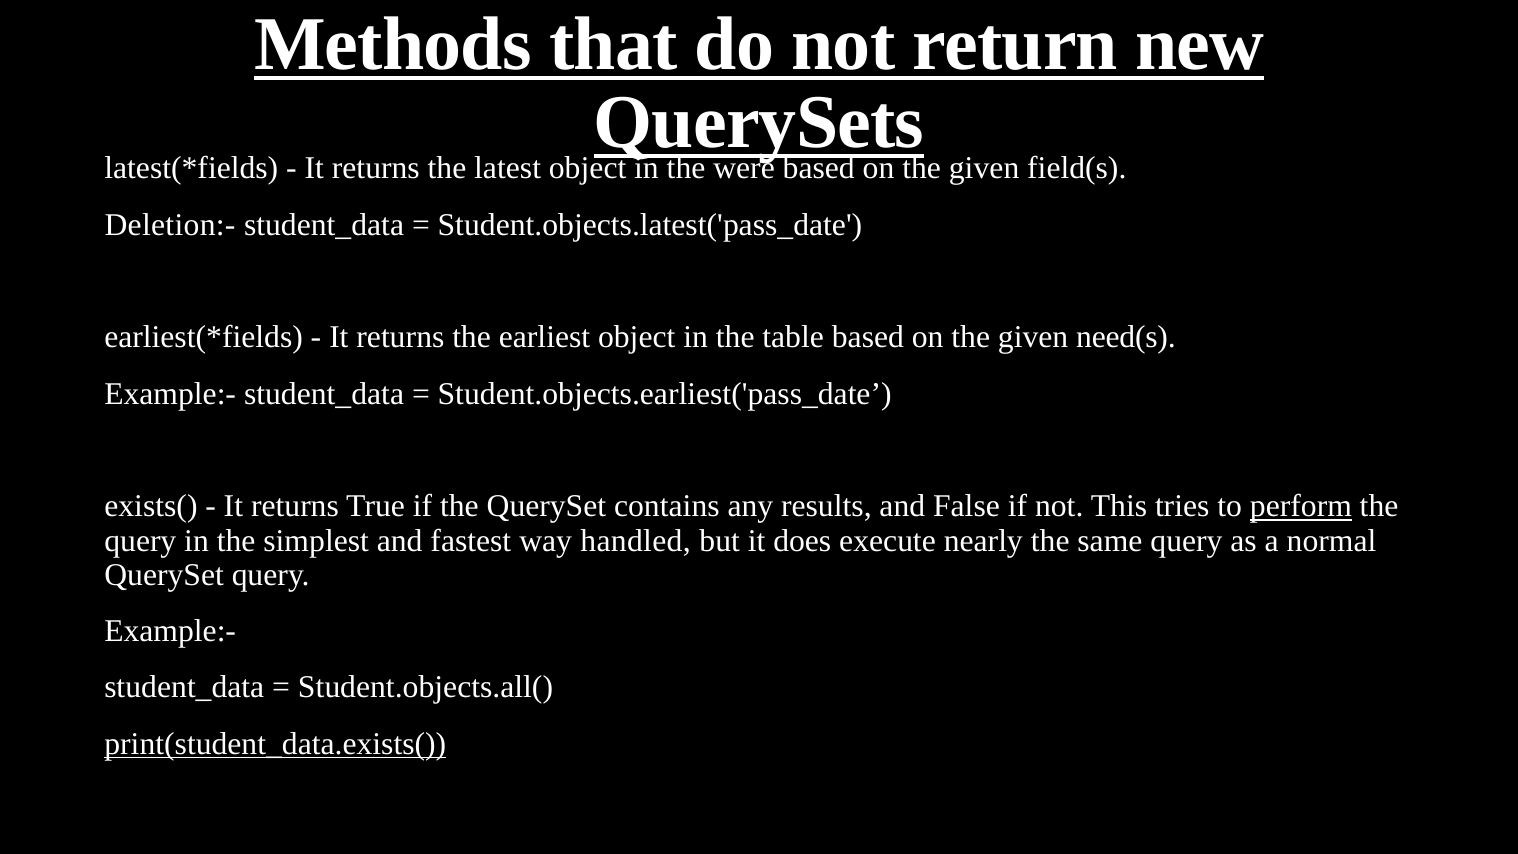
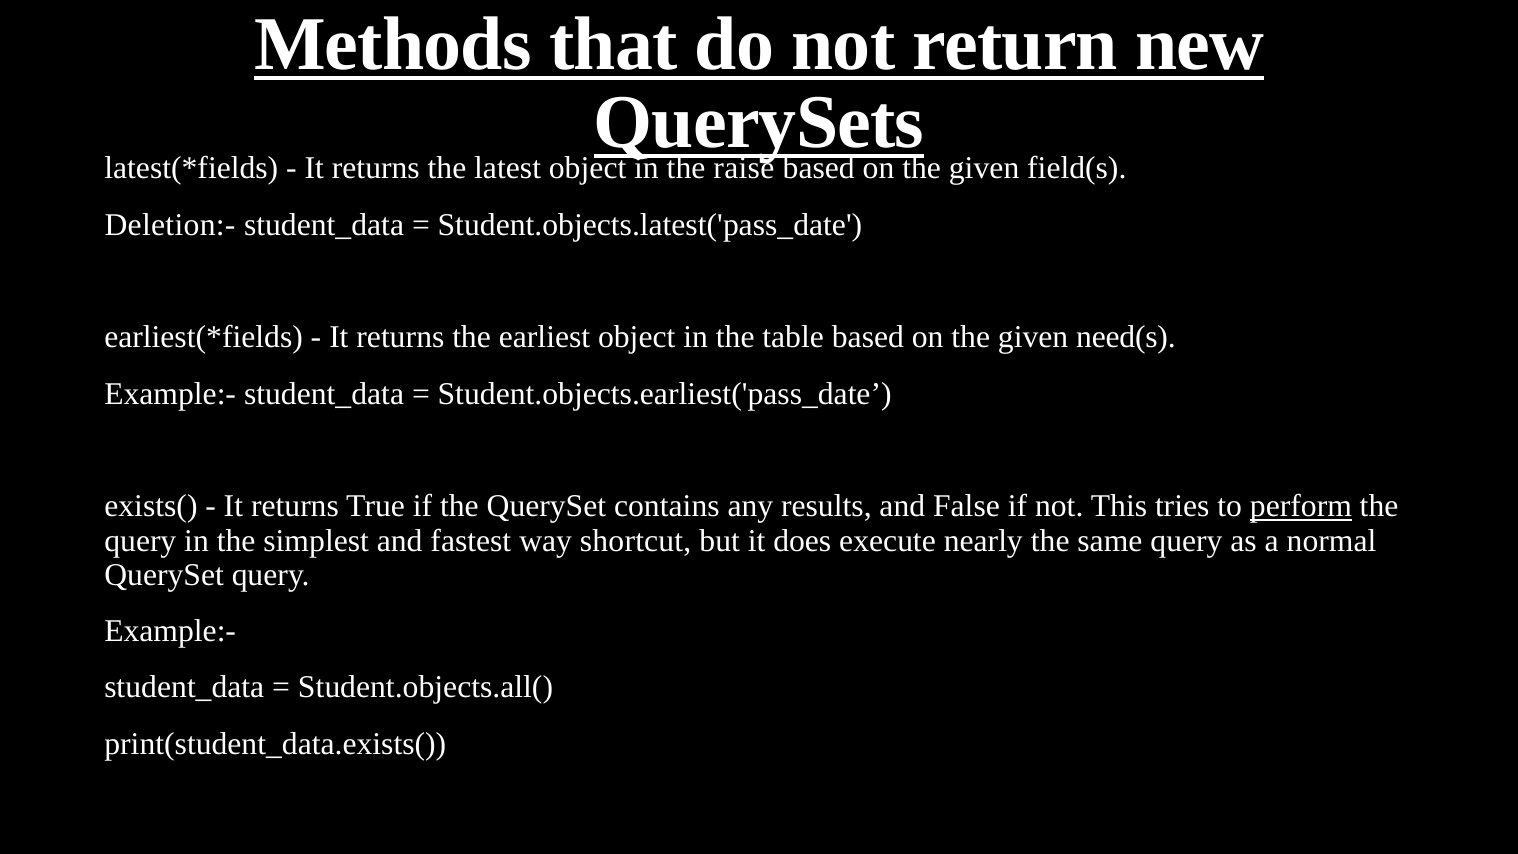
were: were -> raise
handled: handled -> shortcut
print(student_data.exists( underline: present -> none
